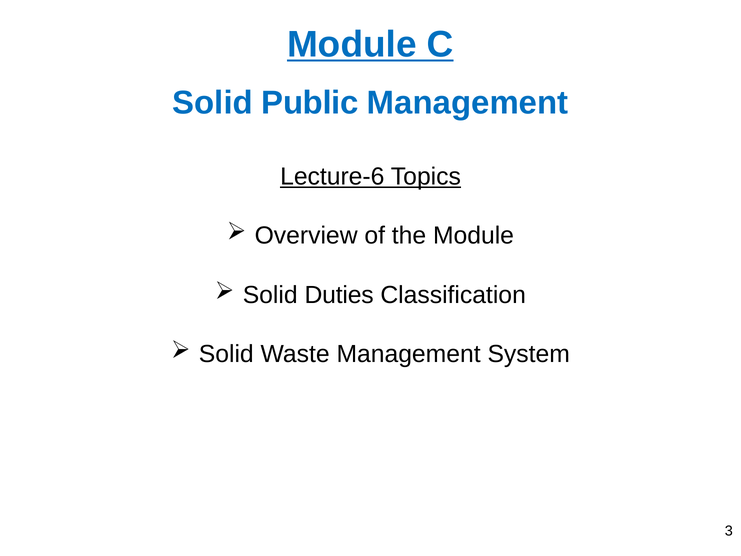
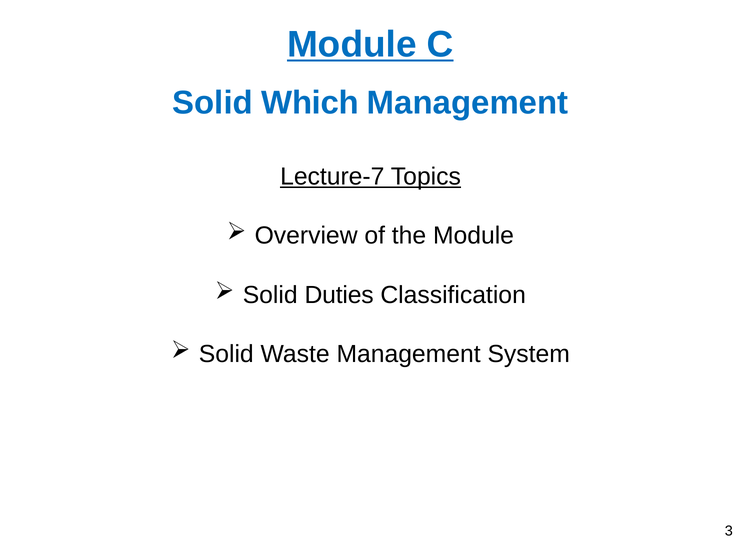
Public: Public -> Which
Lecture-6: Lecture-6 -> Lecture-7
